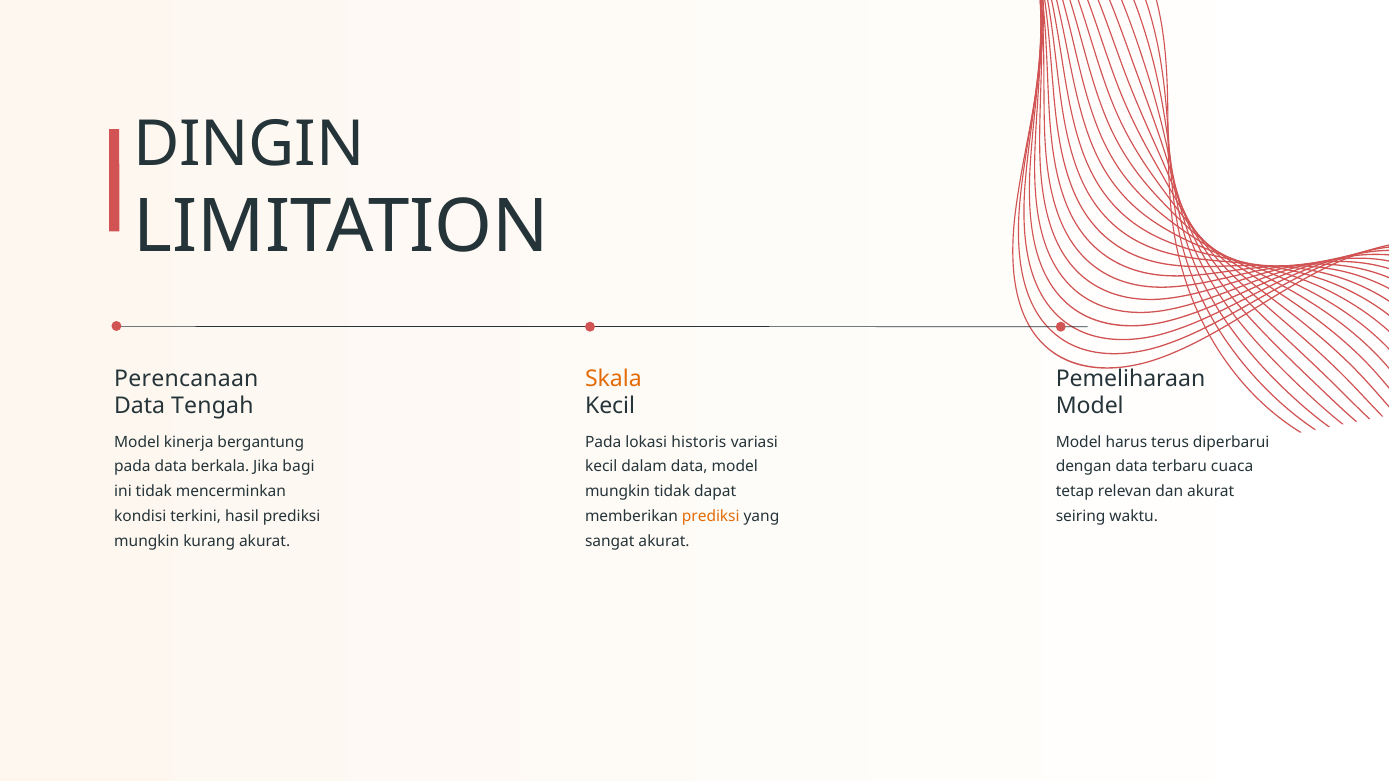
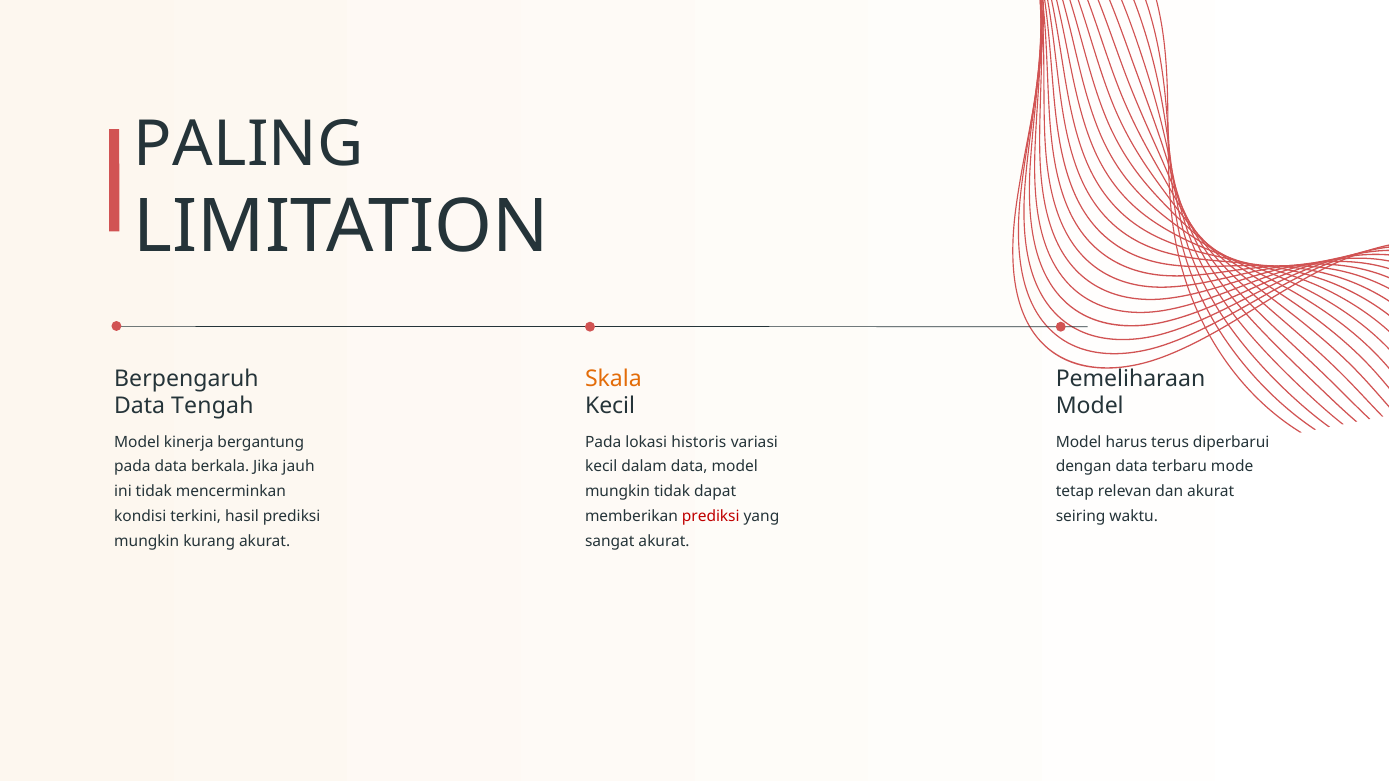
DINGIN: DINGIN -> PALING
Perencanaan: Perencanaan -> Berpengaruh
cuaca: cuaca -> mode
bagi: bagi -> jauh
prediksi at (711, 517) colour: orange -> red
